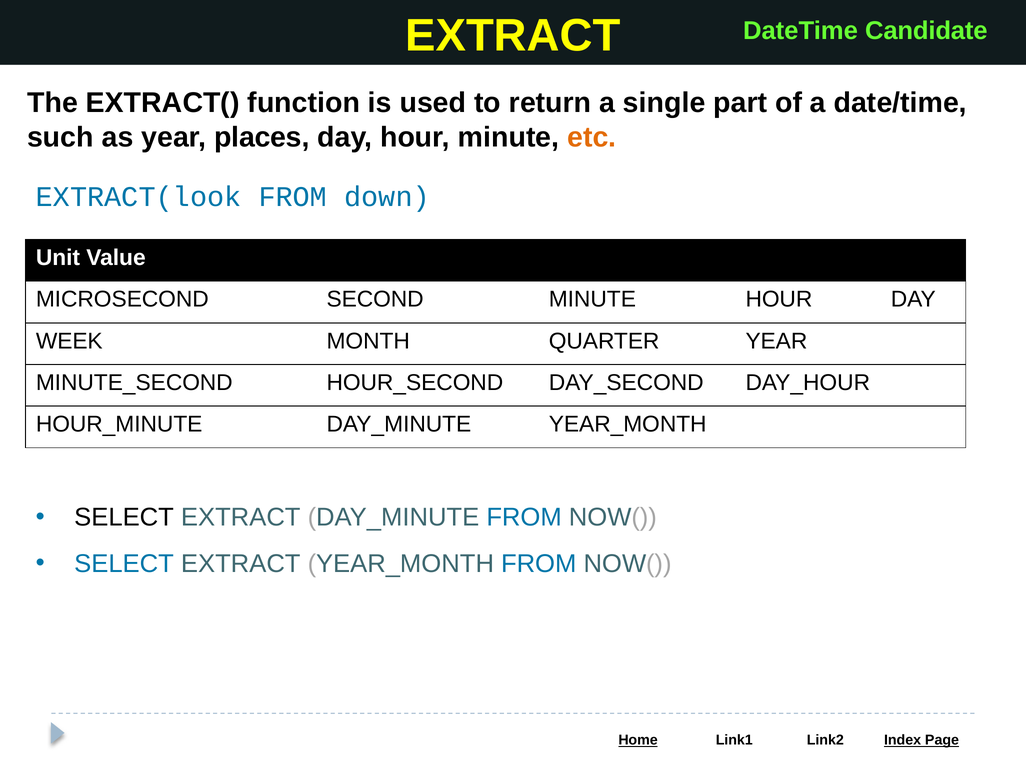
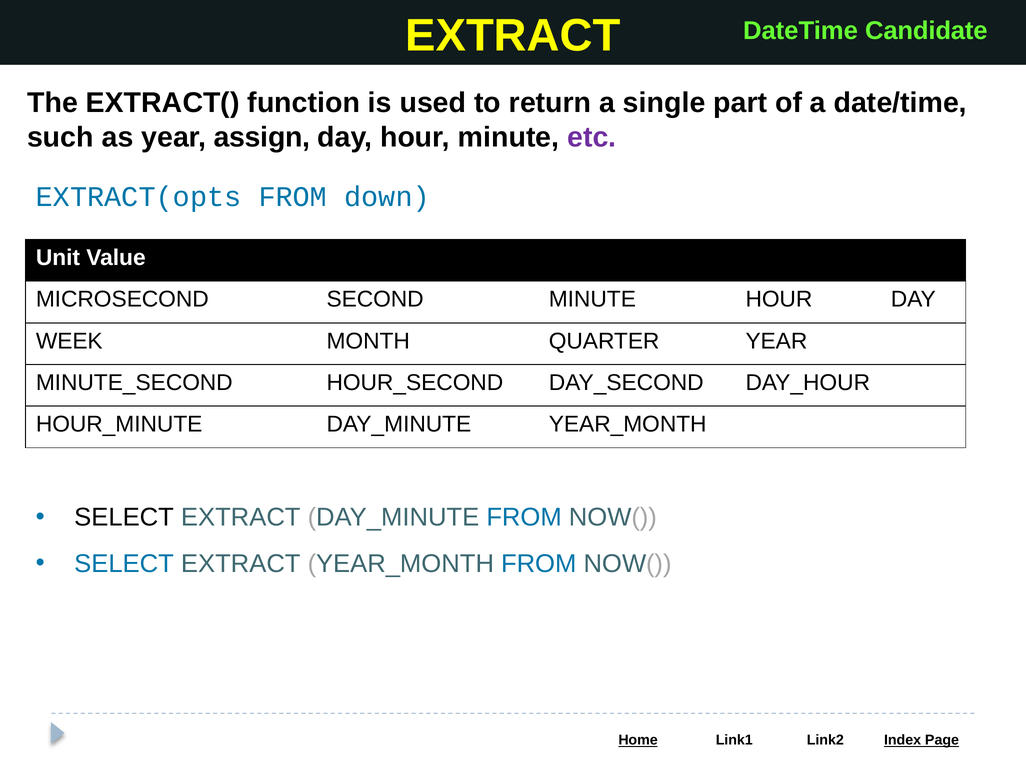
places: places -> assign
etc colour: orange -> purple
EXTRACT(look: EXTRACT(look -> EXTRACT(opts
